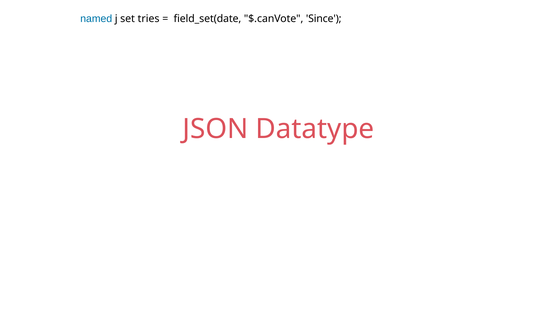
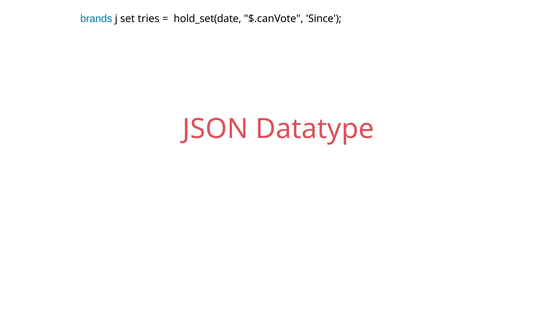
named: named -> brands
field_set(date: field_set(date -> hold_set(date
